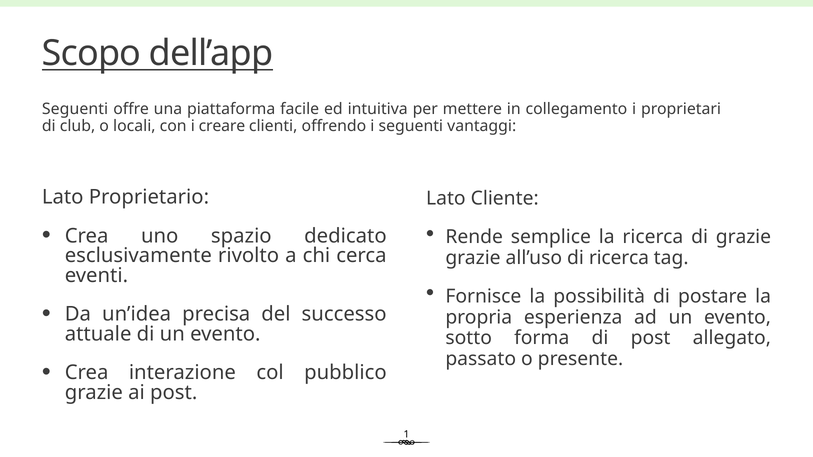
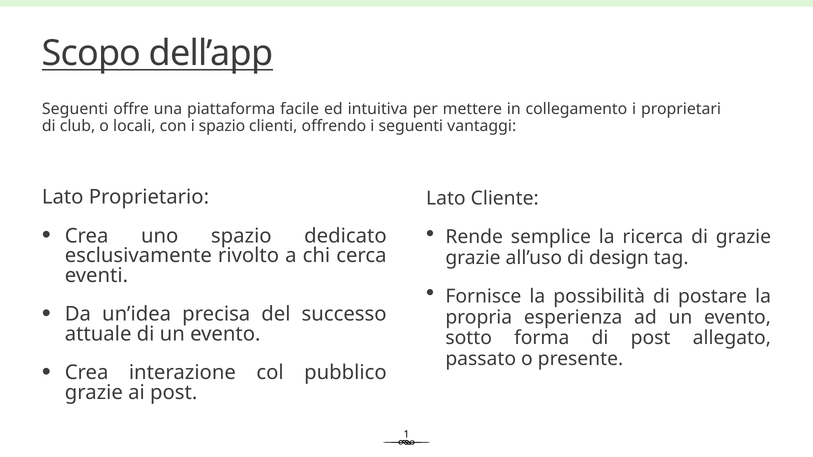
i creare: creare -> spazio
di ricerca: ricerca -> design
